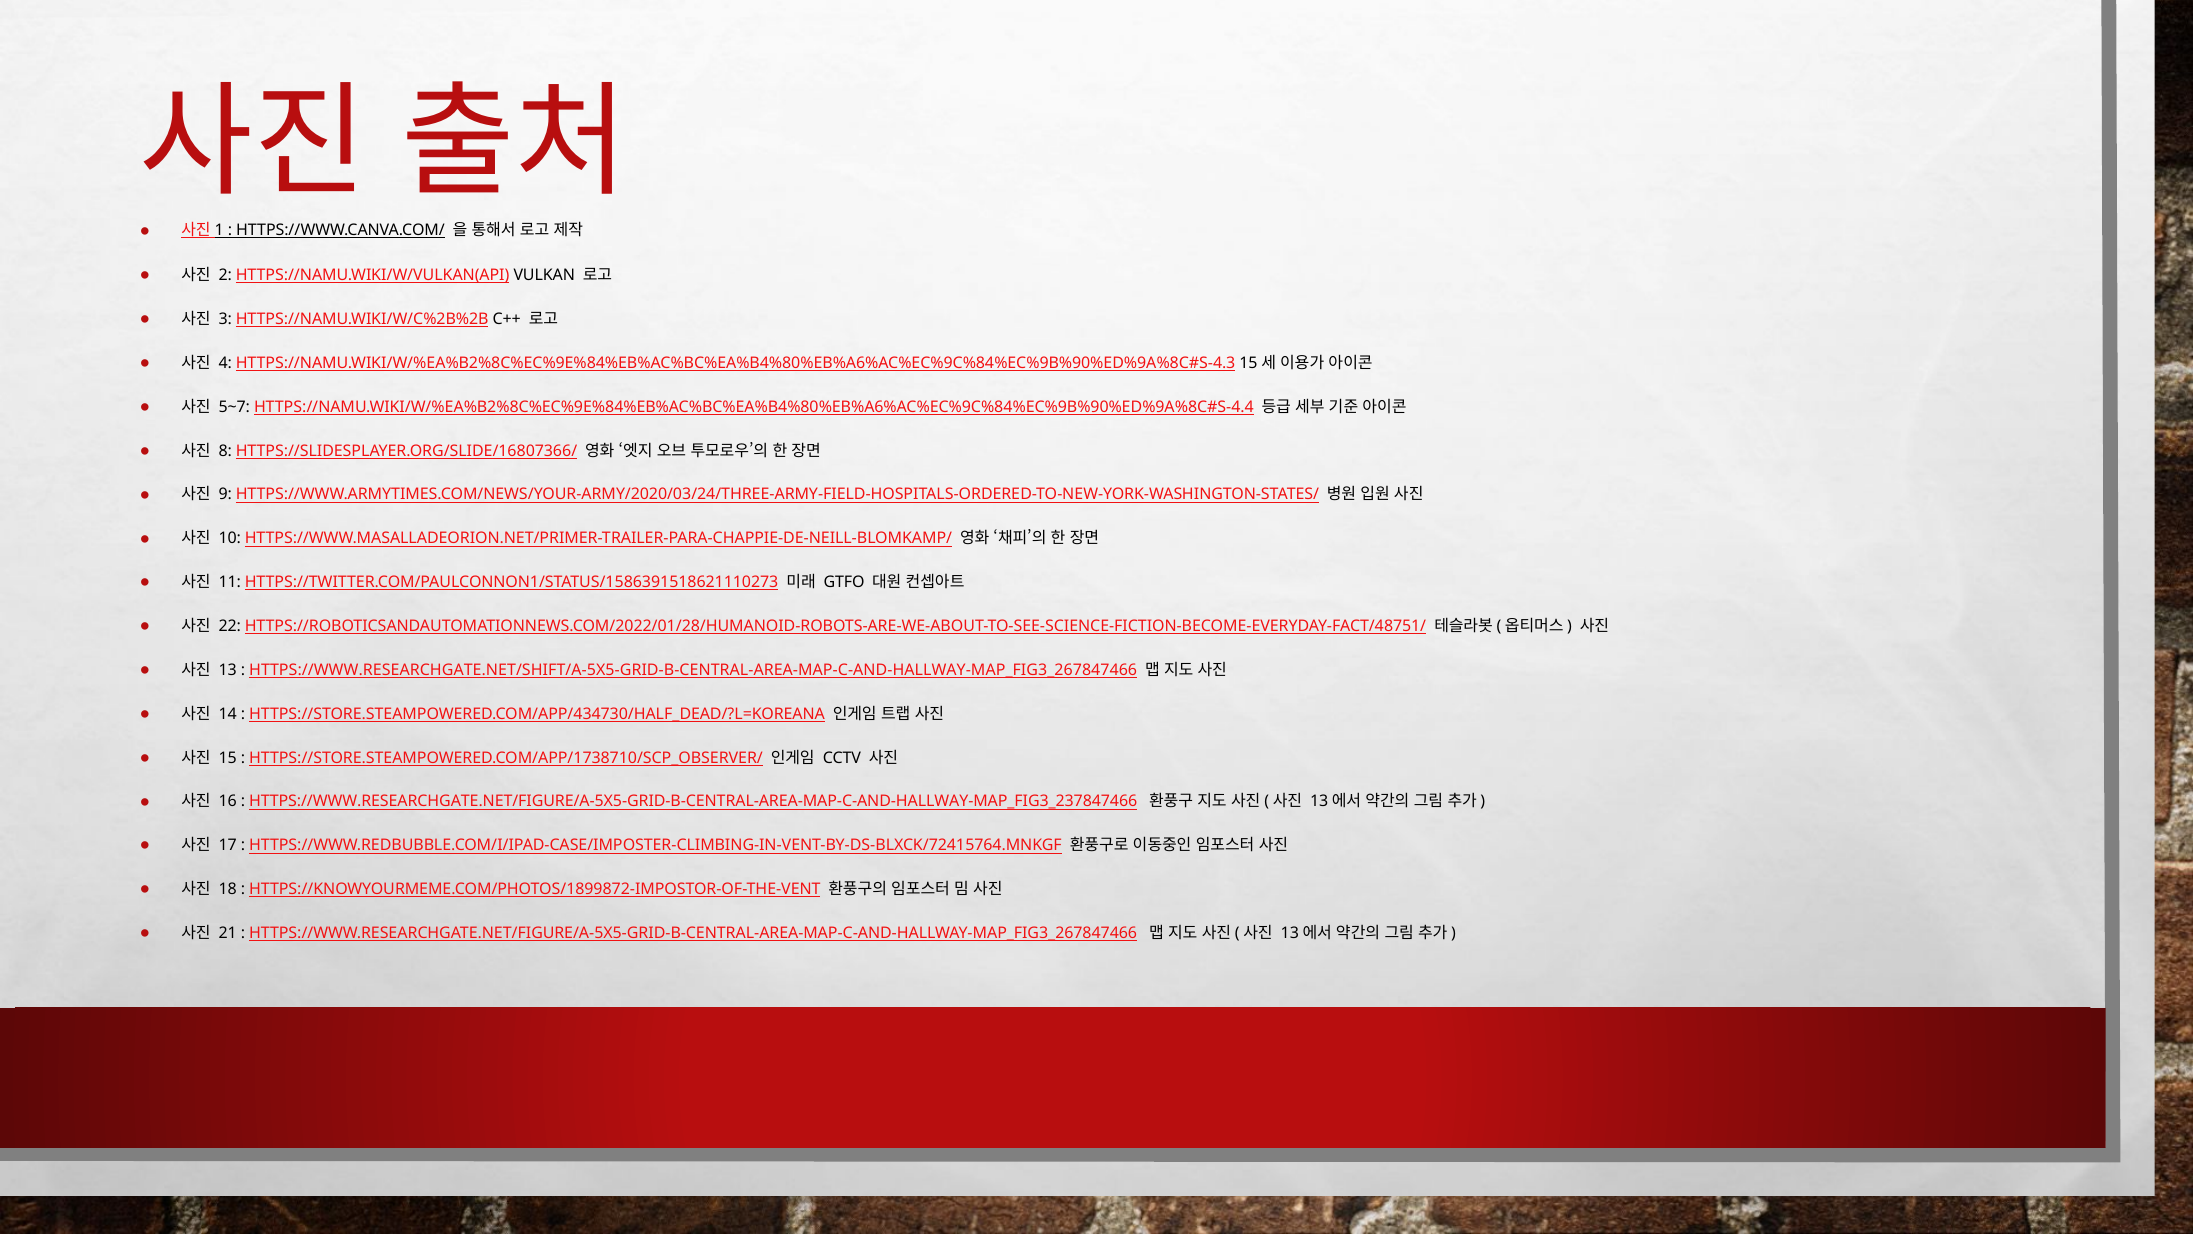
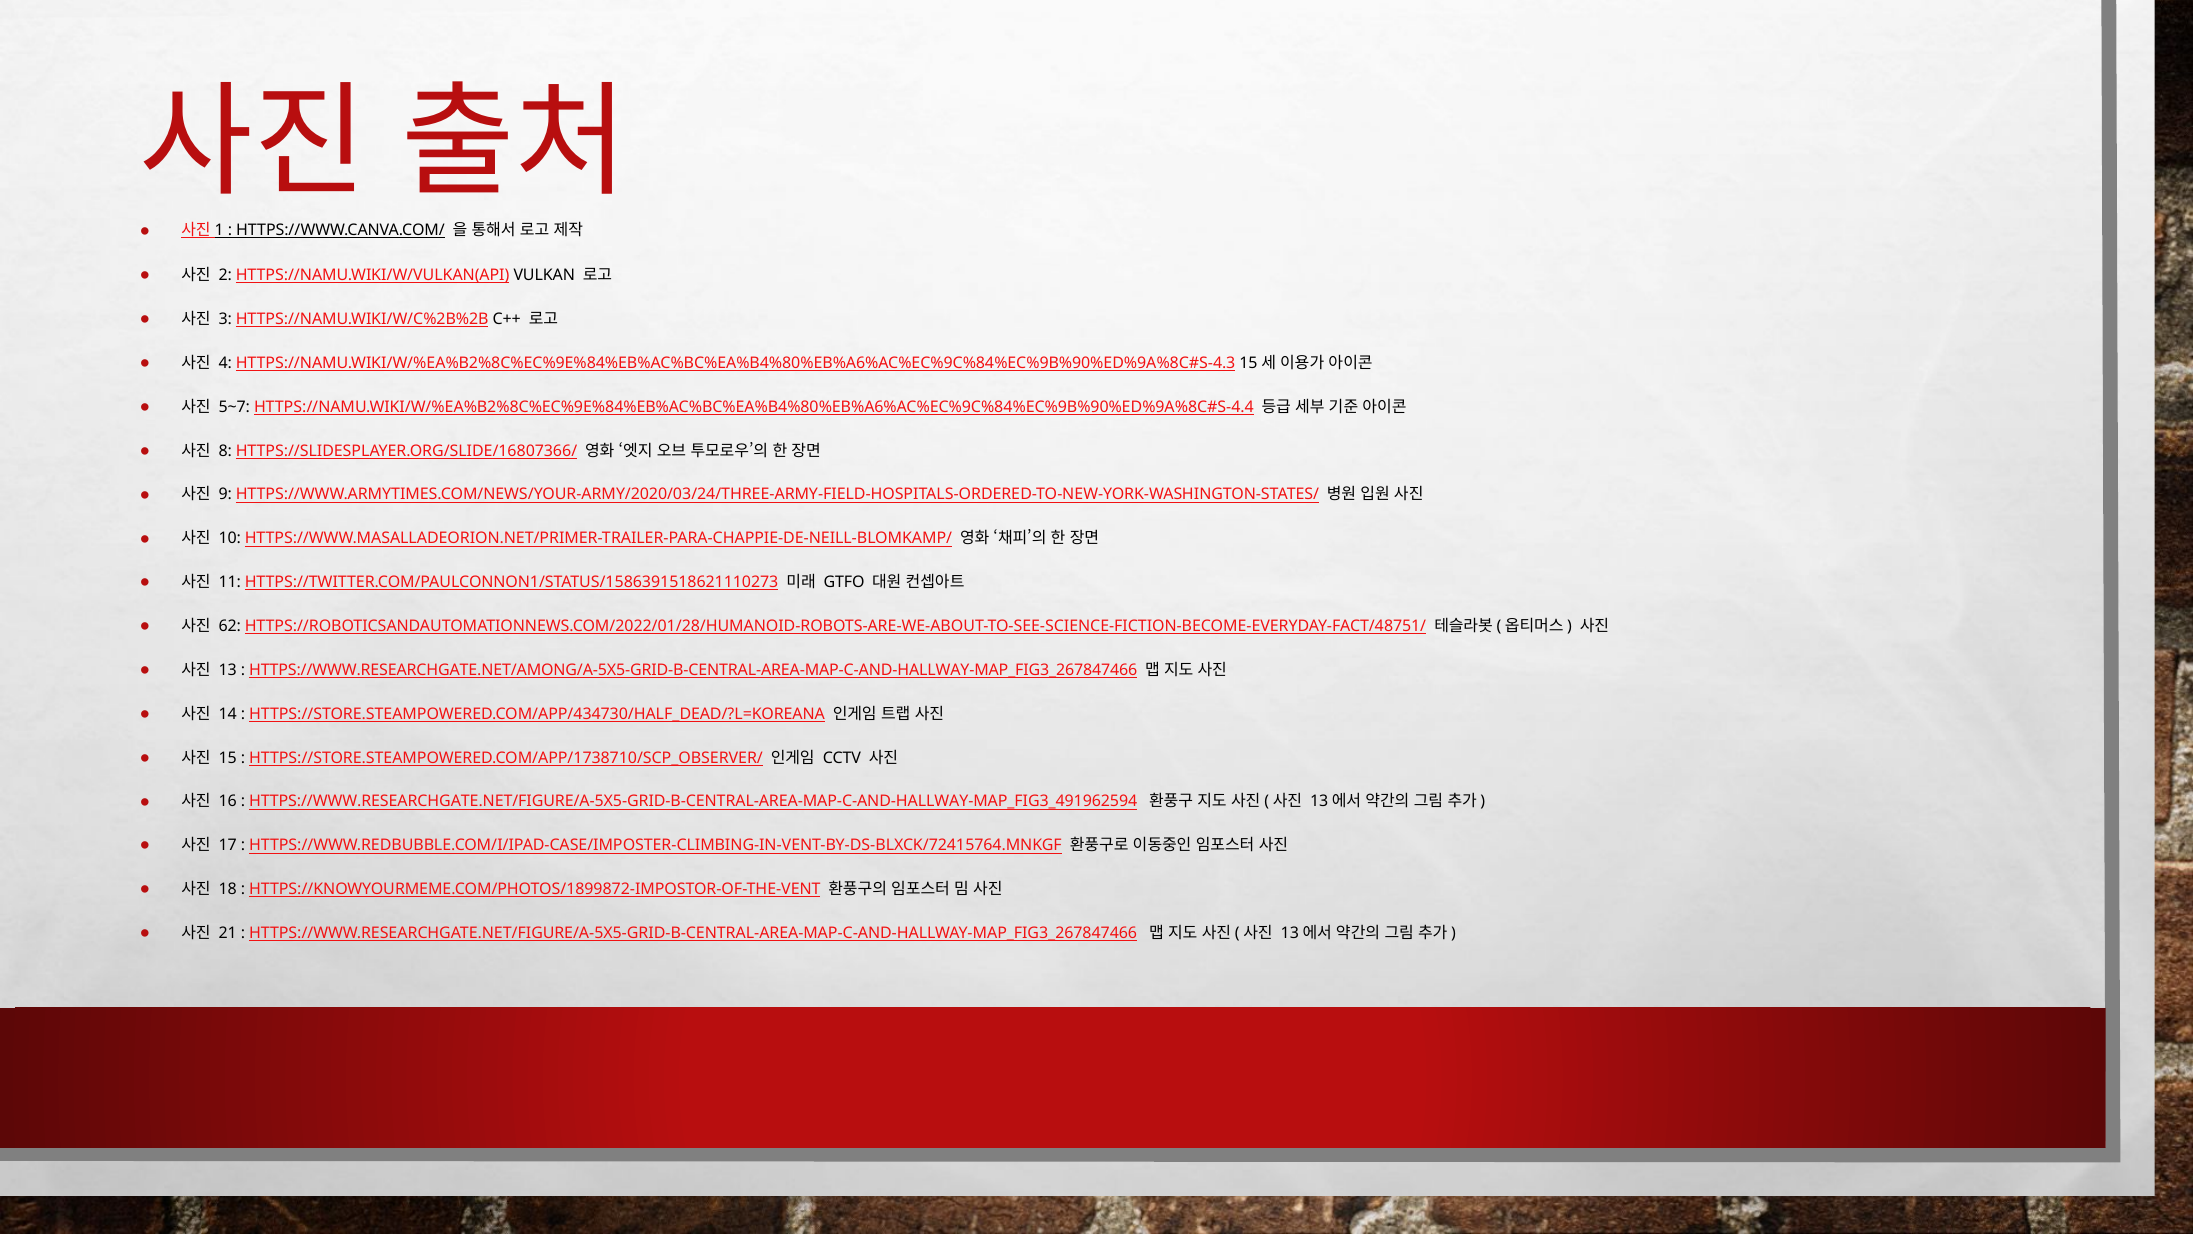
22: 22 -> 62
HTTPS://WWW.RESEARCHGATE.NET/SHIFT/A-5X5-GRID-B-CENTRAL-AREA-MAP-C-AND-HALLWAY-MAP_FIG3_267847466: HTTPS://WWW.RESEARCHGATE.NET/SHIFT/A-5X5-GRID-B-CENTRAL-AREA-MAP-C-AND-HALLWAY-MAP_FIG3_267847466 -> HTTPS://WWW.RESEARCHGATE.NET/AMONG/A-5X5-GRID-B-CENTRAL-AREA-MAP-C-AND-HALLWAY-MAP_FIG3_267847466
HTTPS://WWW.RESEARCHGATE.NET/FIGURE/A-5X5-GRID-B-CENTRAL-AREA-MAP-C-AND-HALLWAY-MAP_FIG3_237847466: HTTPS://WWW.RESEARCHGATE.NET/FIGURE/A-5X5-GRID-B-CENTRAL-AREA-MAP-C-AND-HALLWAY-MAP_FIG3_237847466 -> HTTPS://WWW.RESEARCHGATE.NET/FIGURE/A-5X5-GRID-B-CENTRAL-AREA-MAP-C-AND-HALLWAY-MAP_FIG3_491962594
